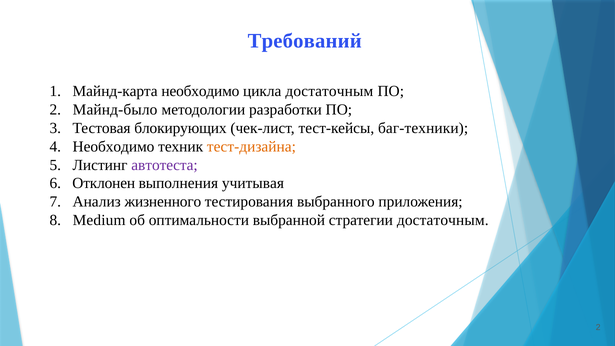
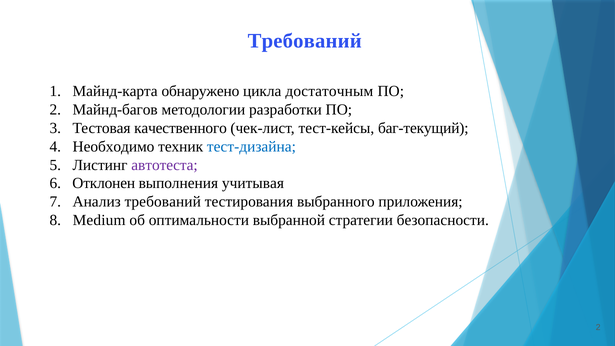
Майнд-карта необходимо: необходимо -> обнаружено
Майнд-было: Майнд-было -> Майнд-багов
блокирующих: блокирующих -> качественного
баг-техники: баг-техники -> баг-текущий
тест-дизайна colour: orange -> blue
Анализ жизненного: жизненного -> требований
стратегии достаточным: достаточным -> безопасности
